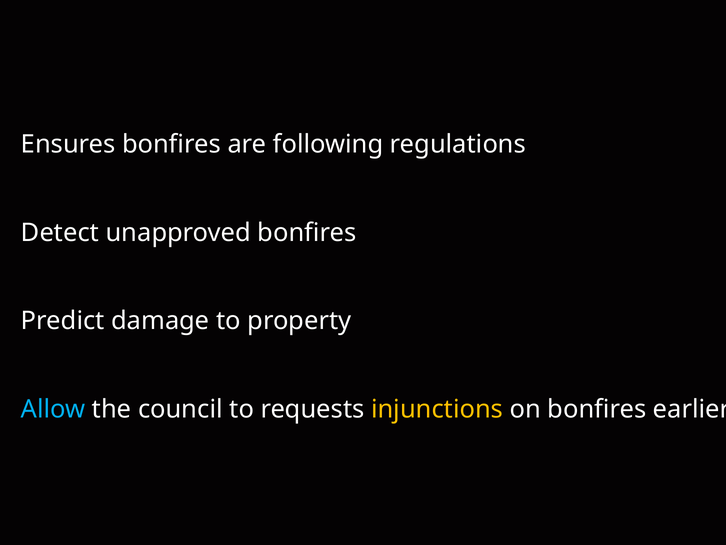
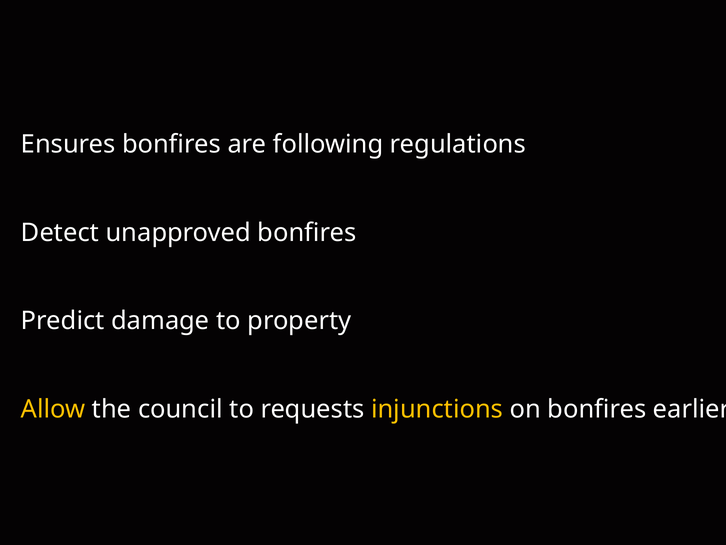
Allow colour: light blue -> yellow
